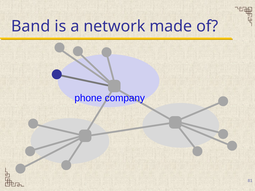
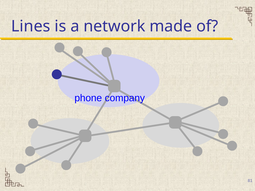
Band: Band -> Lines
